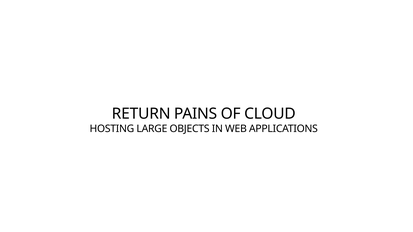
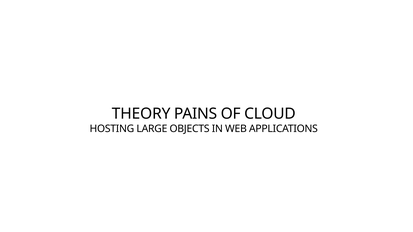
RETURN: RETURN -> THEORY
